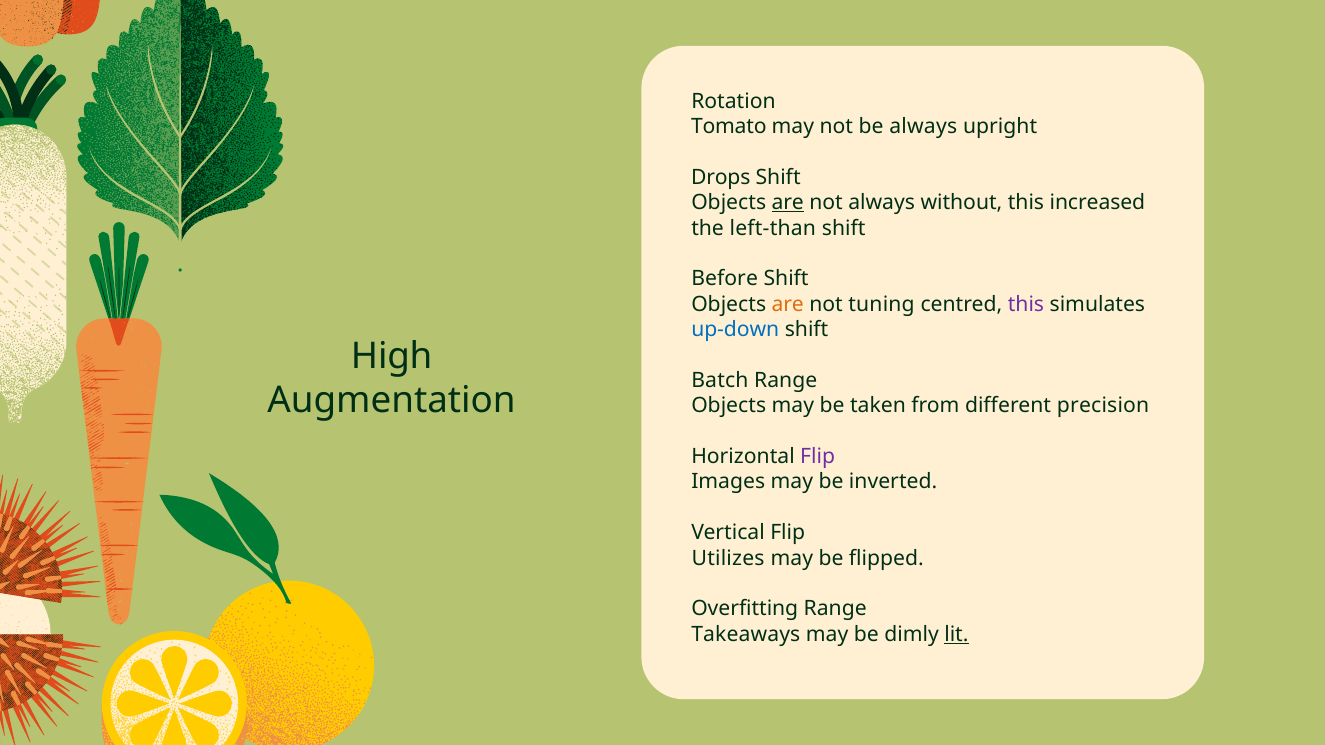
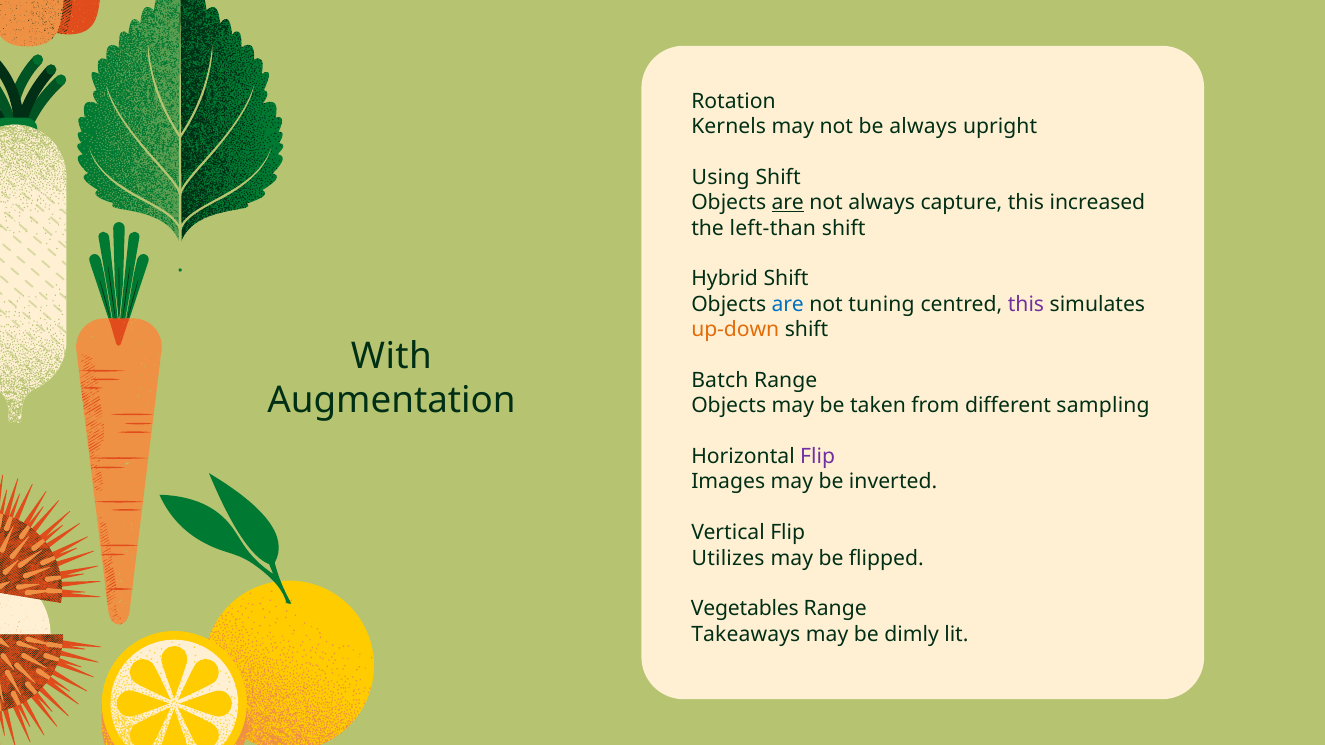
Tomato: Tomato -> Kernels
Drops: Drops -> Using
without: without -> capture
Before: Before -> Hybrid
are at (788, 304) colour: orange -> blue
up-down colour: blue -> orange
High: High -> With
precision: precision -> sampling
Overfitting: Overfitting -> Vegetables
lit underline: present -> none
